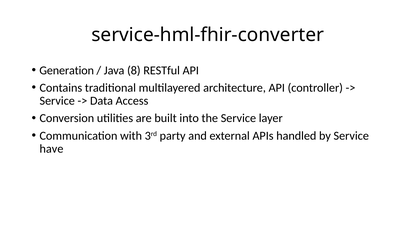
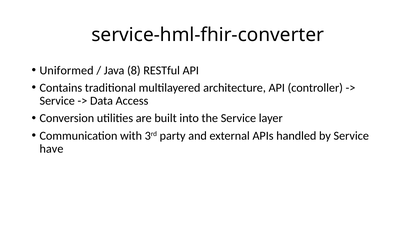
Generation: Generation -> Uniformed
